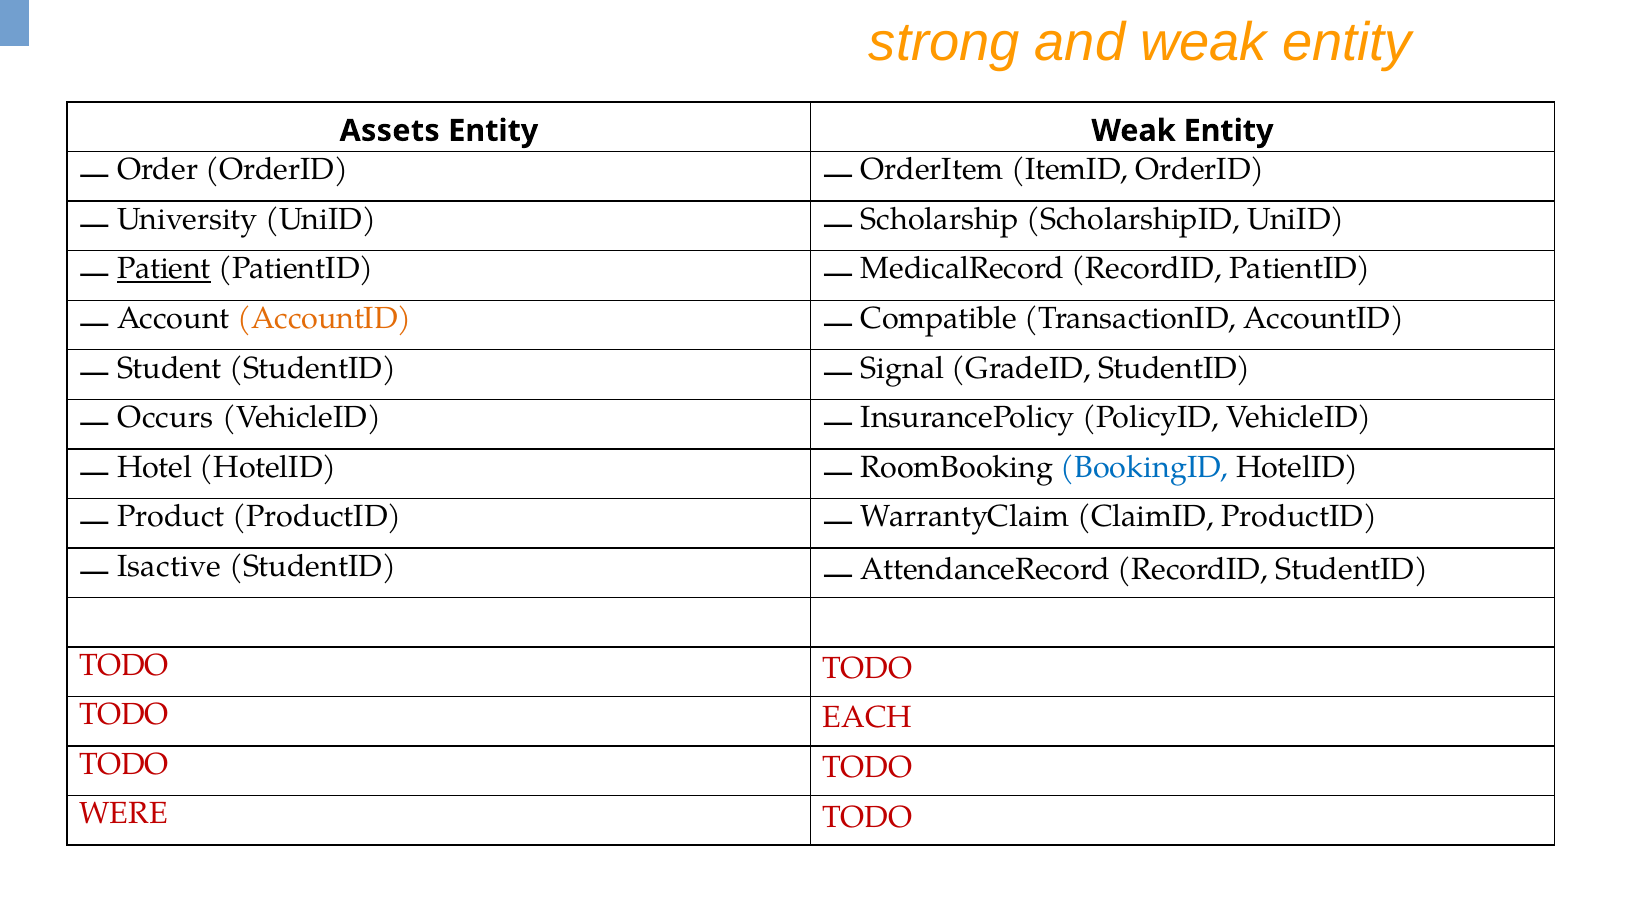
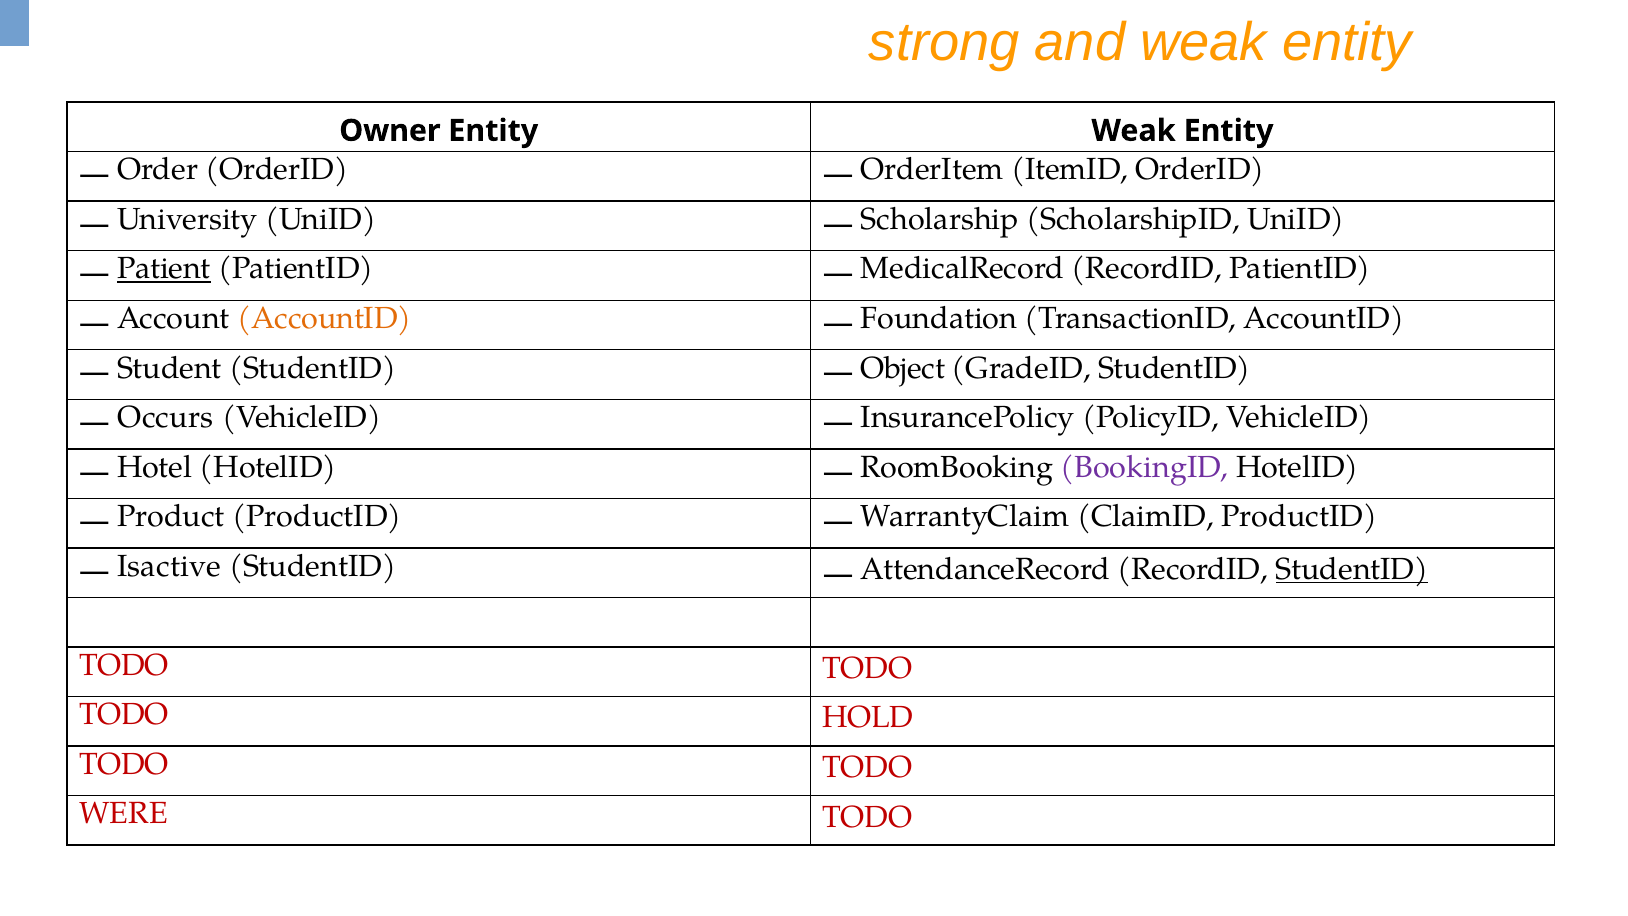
Assets: Assets -> Owner
Compatible: Compatible -> Foundation
Signal: Signal -> Object
BookingID colour: blue -> purple
StudentID at (1352, 569) underline: none -> present
EACH: EACH -> HOLD
